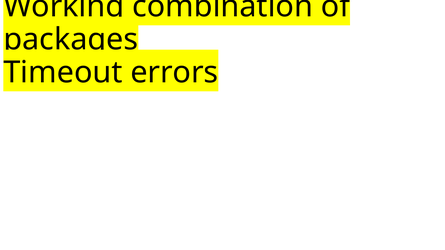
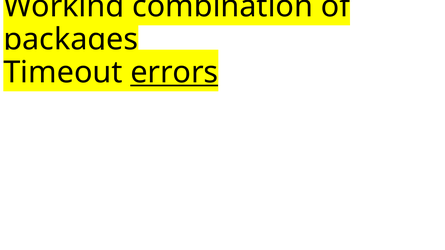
errors underline: none -> present
